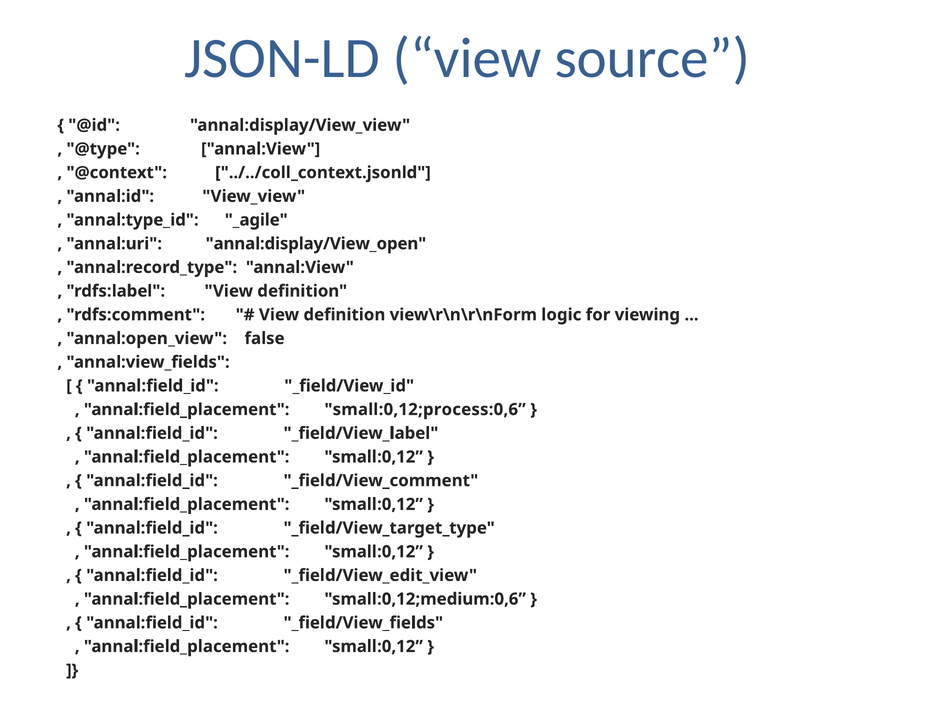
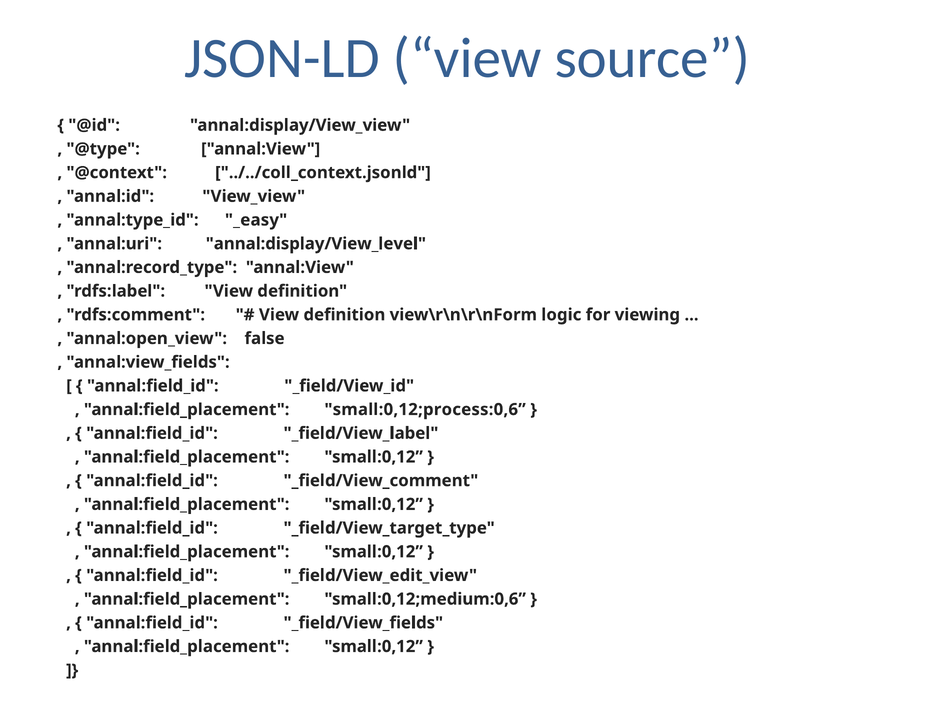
_agile: _agile -> _easy
annal:display/View_open: annal:display/View_open -> annal:display/View_level
